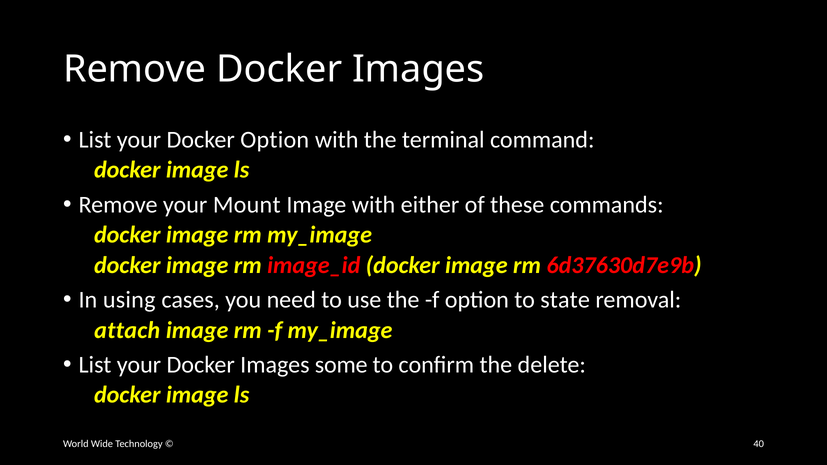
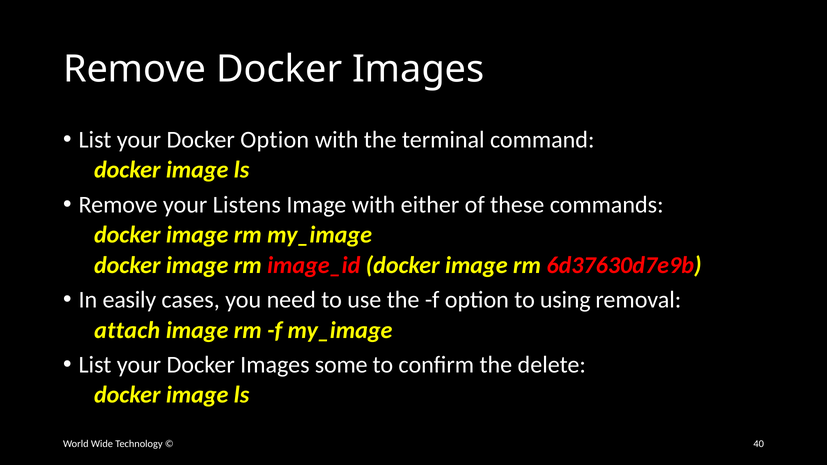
Mount: Mount -> Listens
using: using -> easily
state: state -> using
